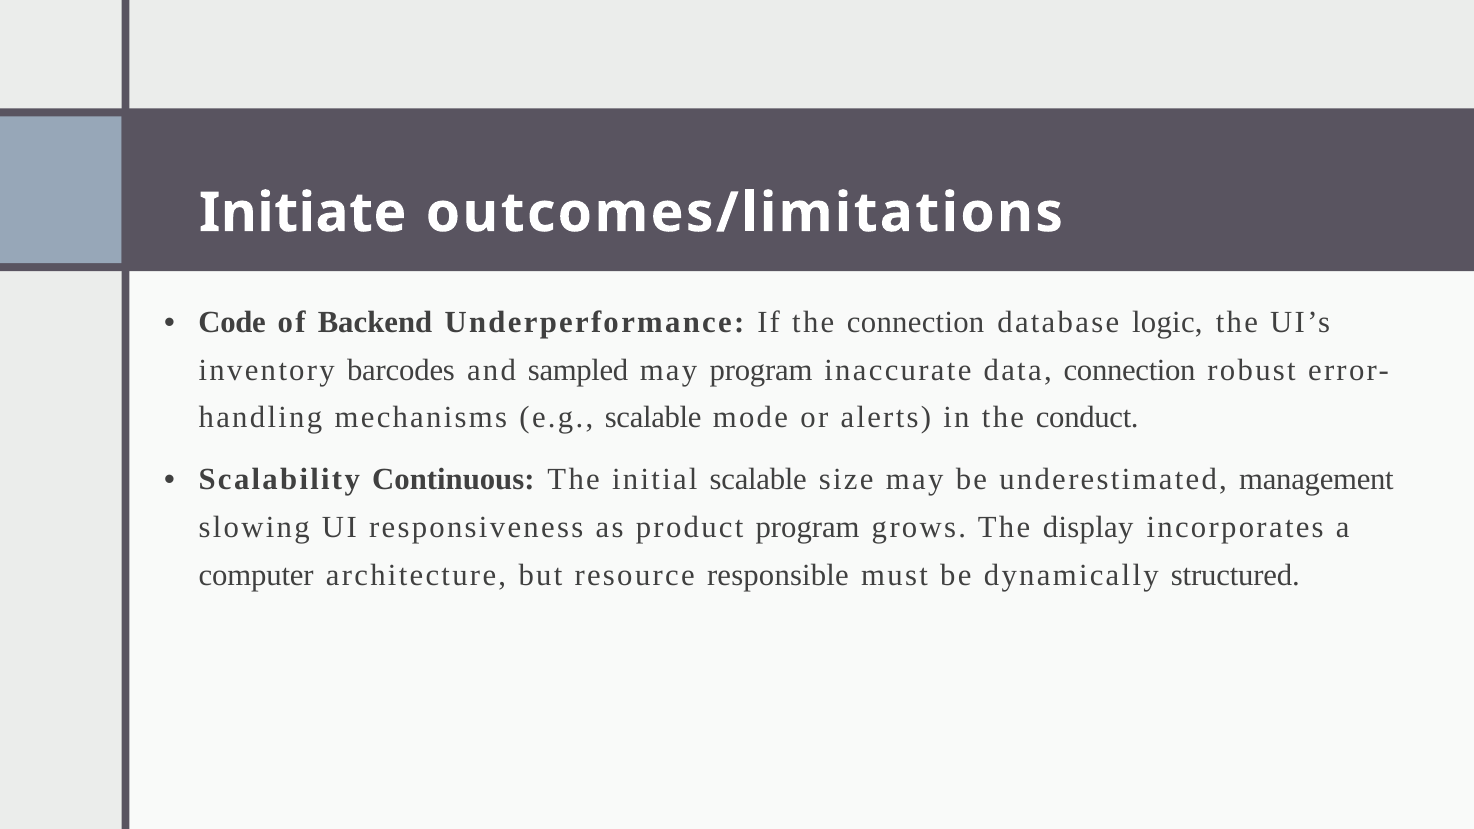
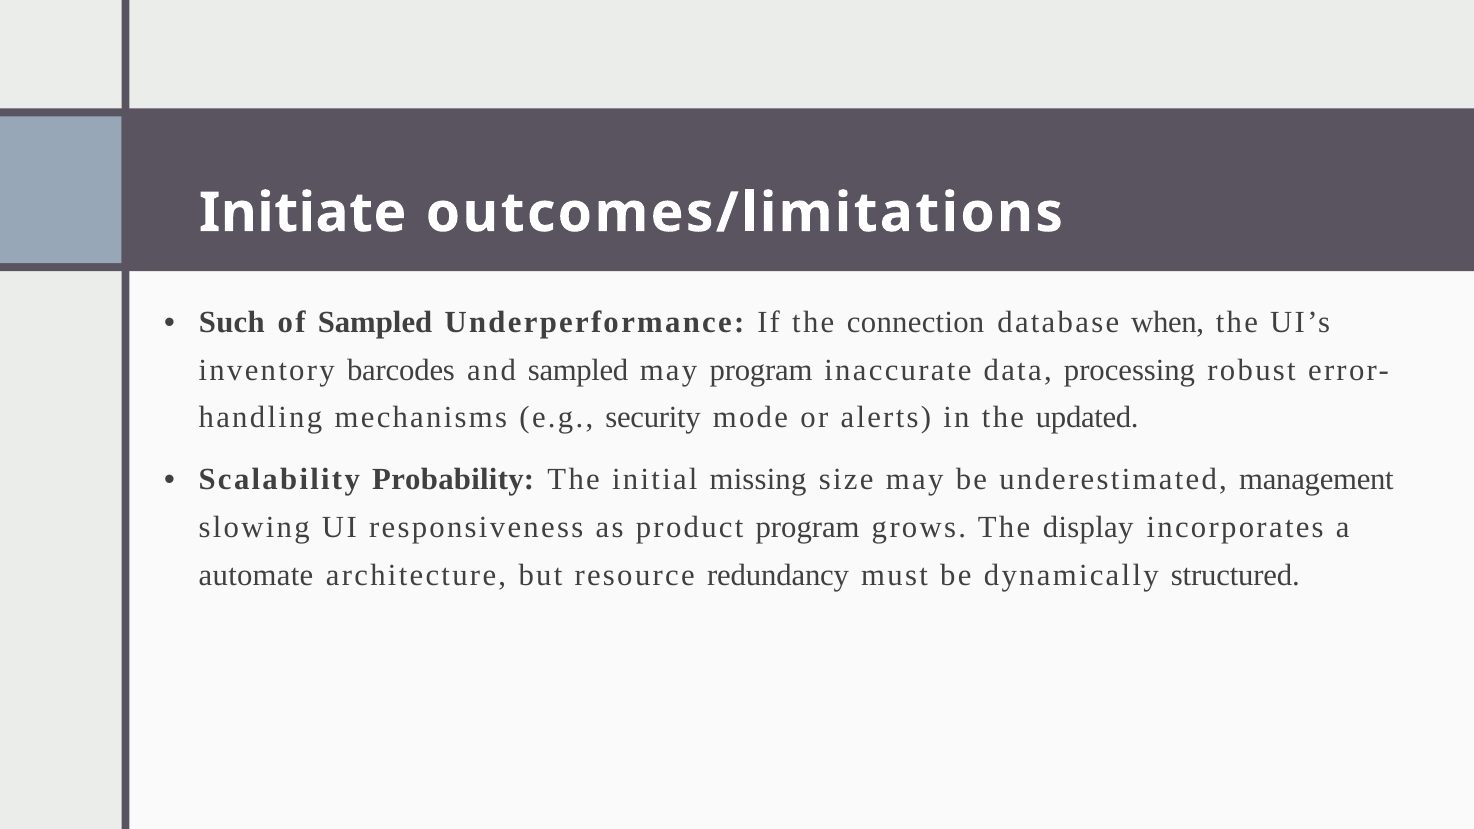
Code: Code -> Such
of Backend: Backend -> Sampled
logic: logic -> when
data connection: connection -> processing
e.g scalable: scalable -> security
conduct: conduct -> updated
Continuous: Continuous -> Probability
initial scalable: scalable -> missing
computer: computer -> automate
responsible: responsible -> redundancy
